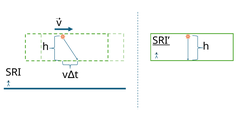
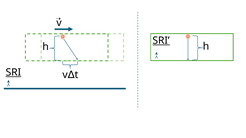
SRI at (13, 73) underline: none -> present
